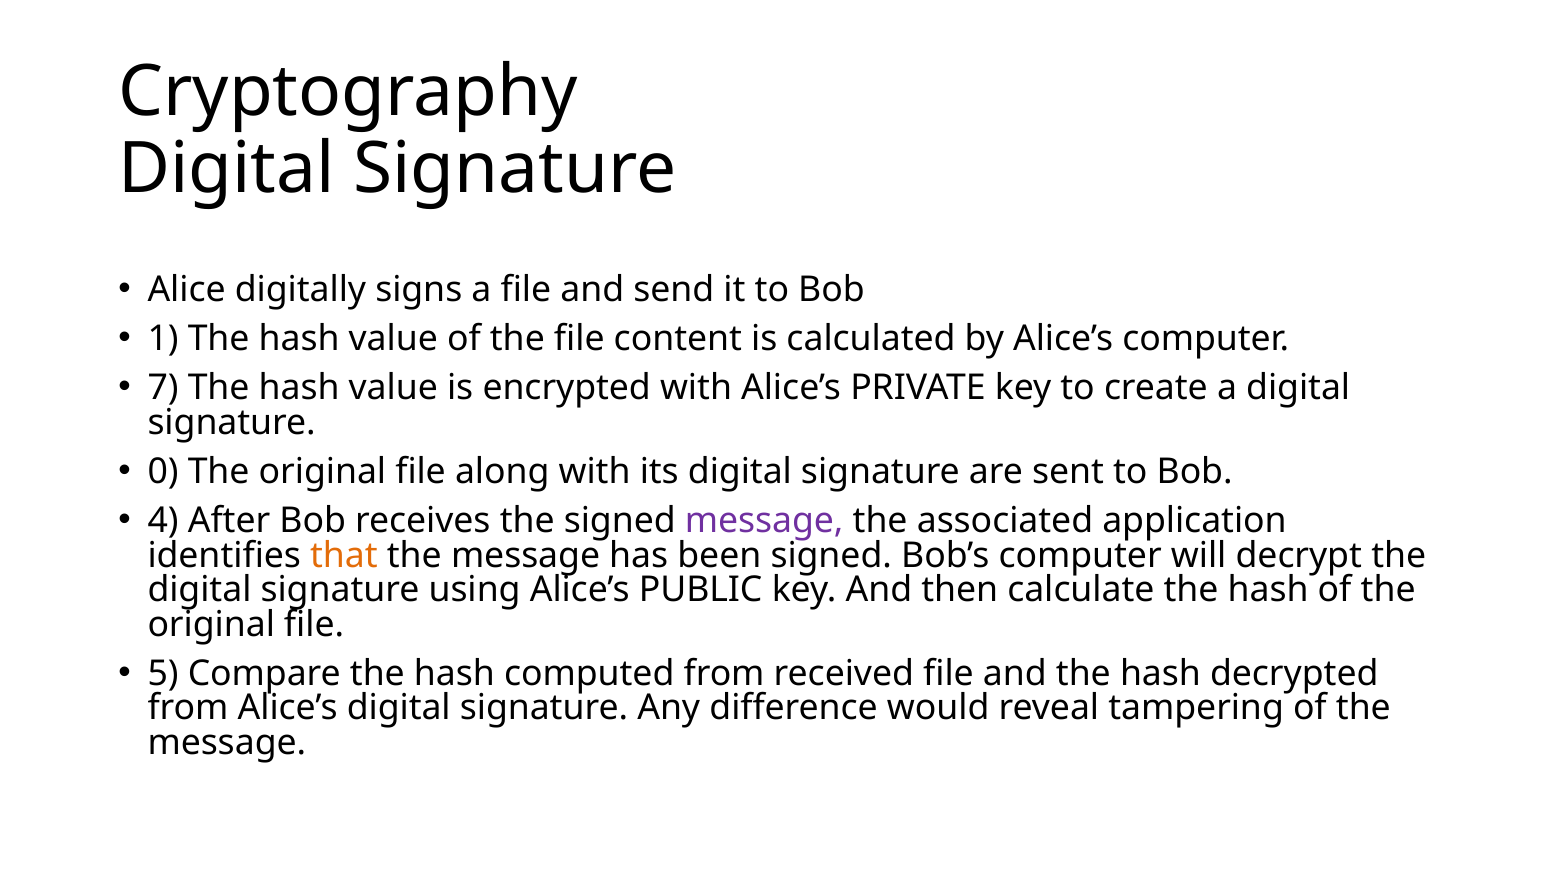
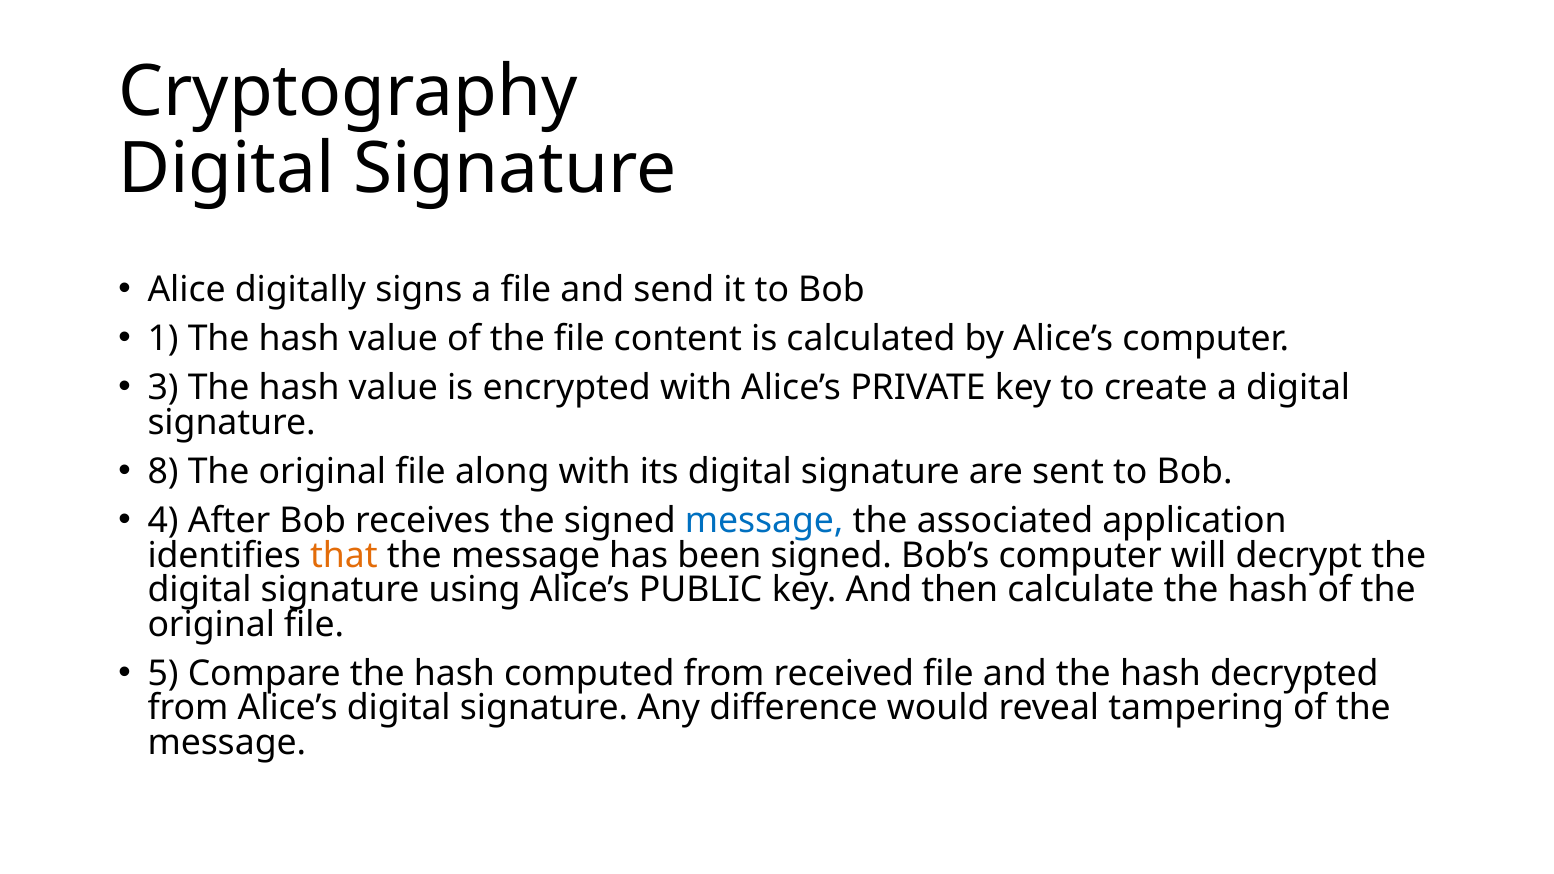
7: 7 -> 3
0: 0 -> 8
message at (764, 521) colour: purple -> blue
